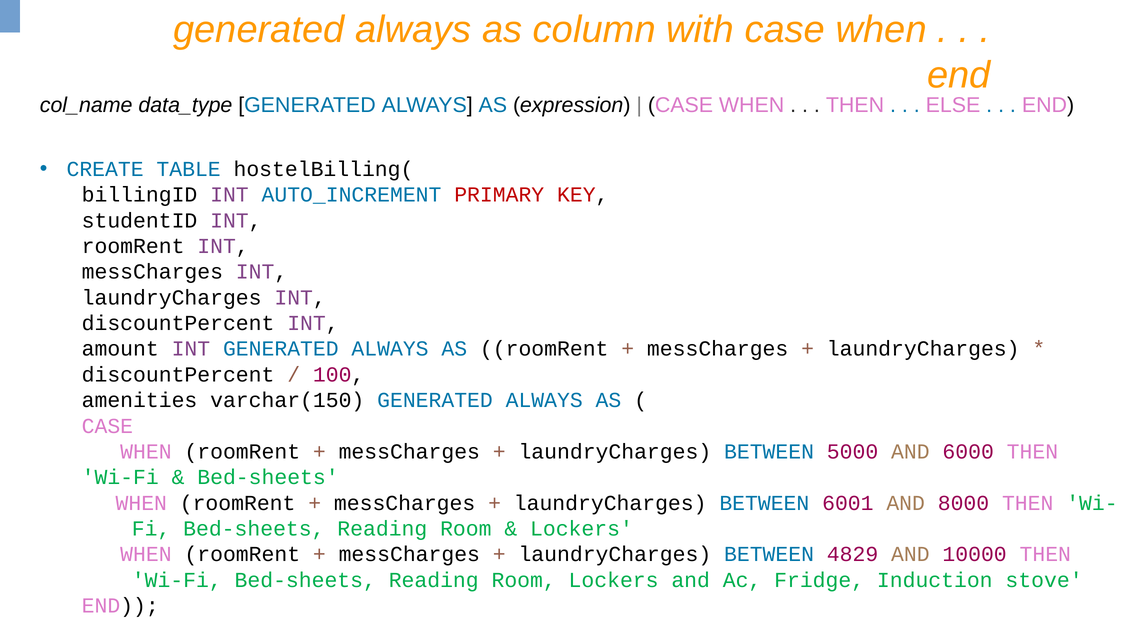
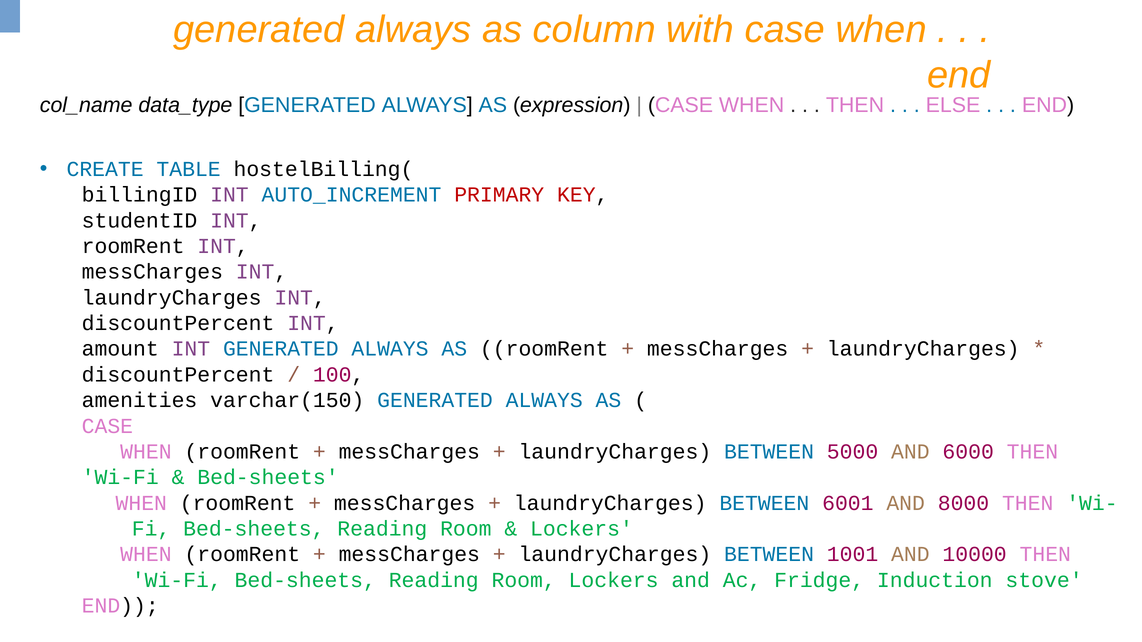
4829: 4829 -> 1001
